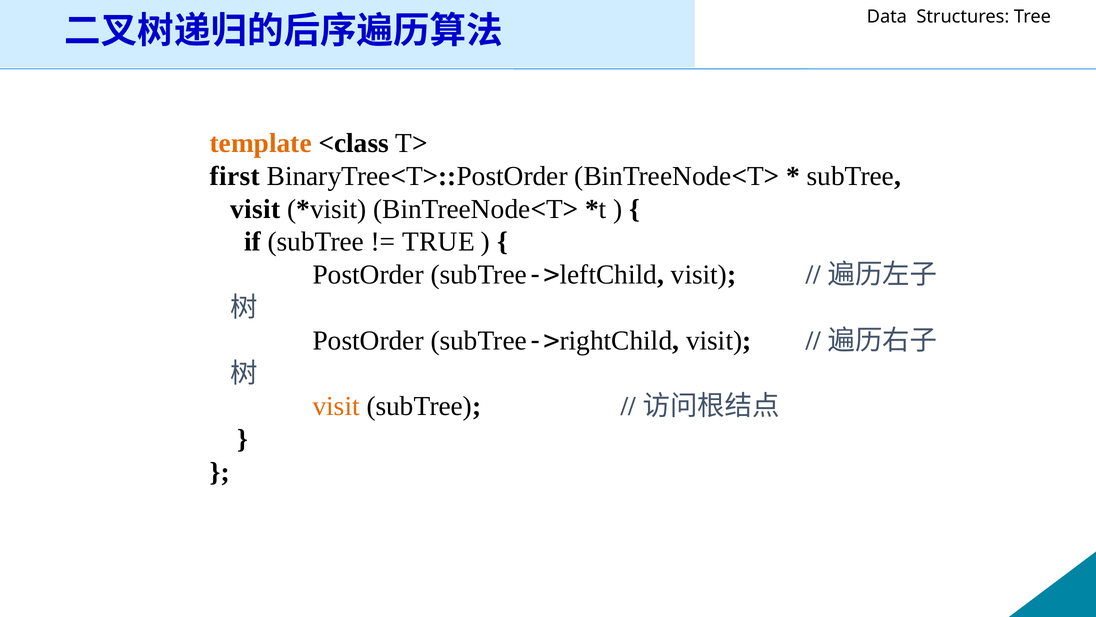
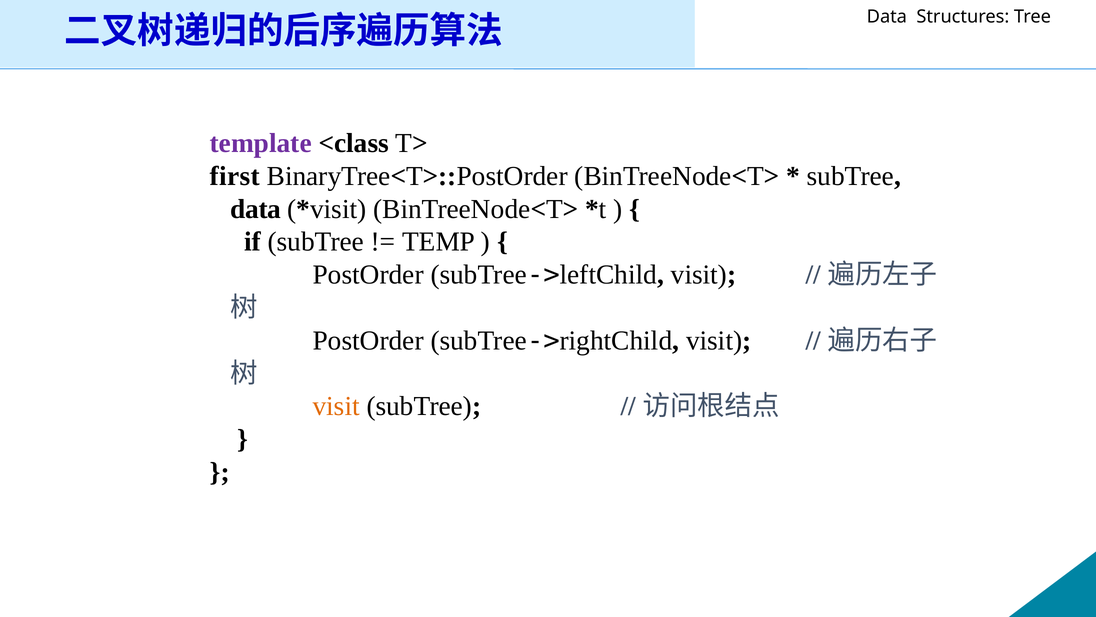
template colour: orange -> purple
visit at (255, 209): visit -> data
TRUE: TRUE -> TEMP
